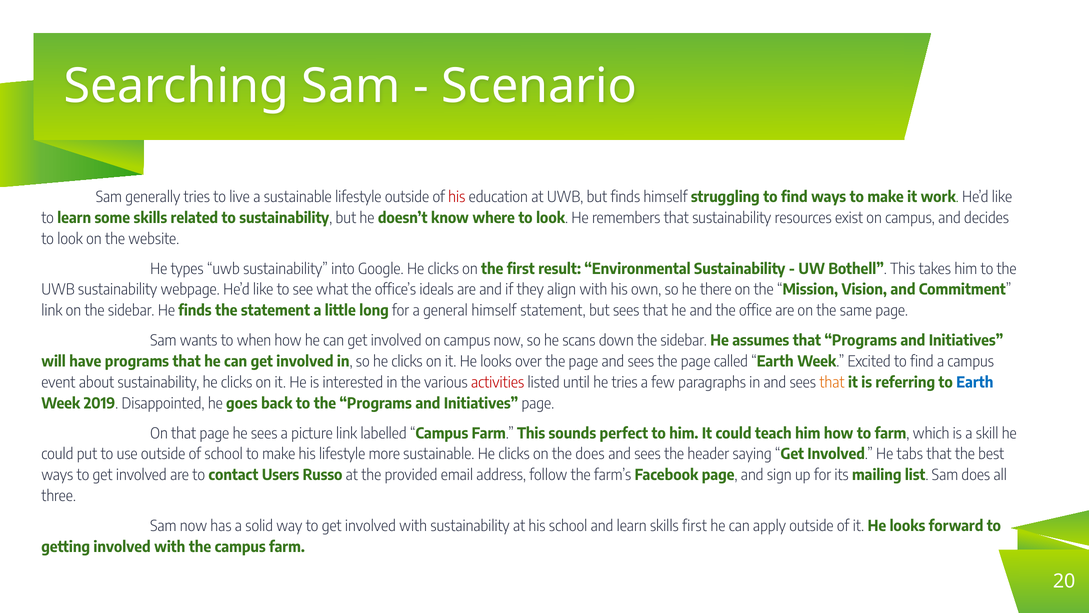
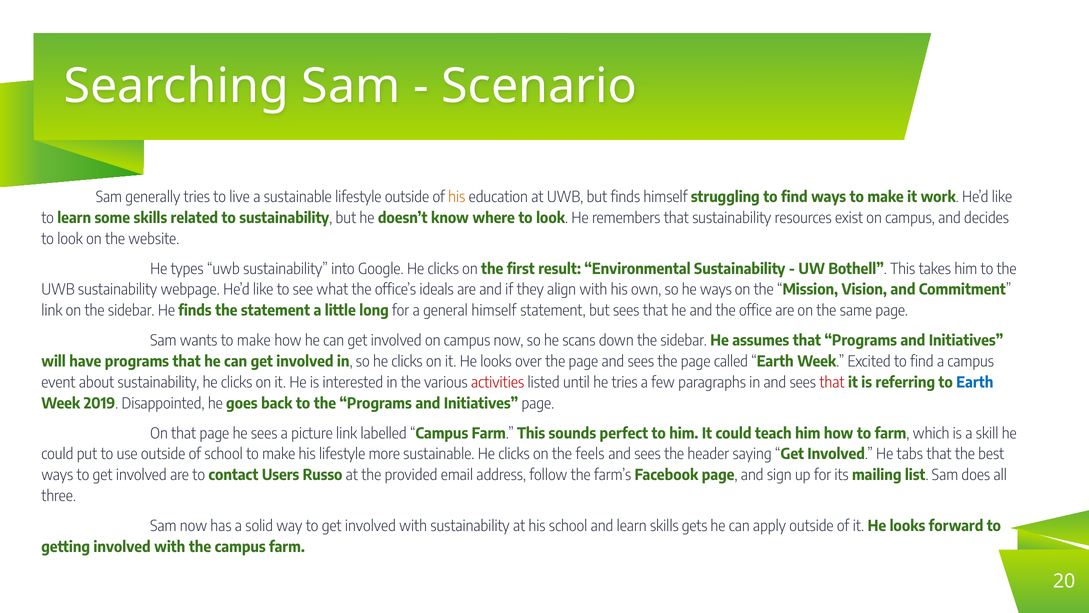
his at (457, 197) colour: red -> orange
he there: there -> ways
wants to when: when -> make
that at (832, 382) colour: orange -> red
the does: does -> feels
skills first: first -> gets
